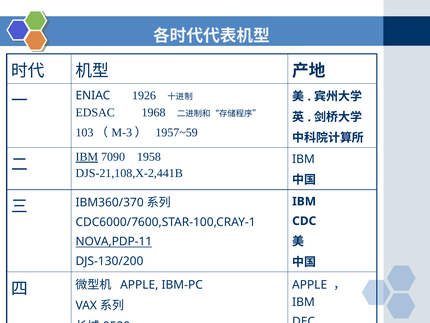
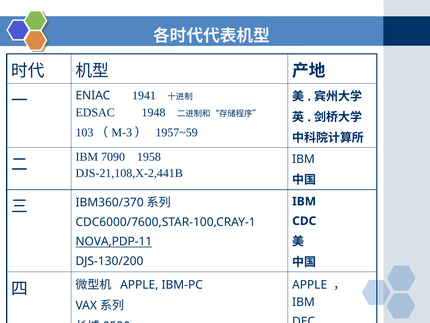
1926: 1926 -> 1941
1968: 1968 -> 1948
IBM at (87, 157) underline: present -> none
